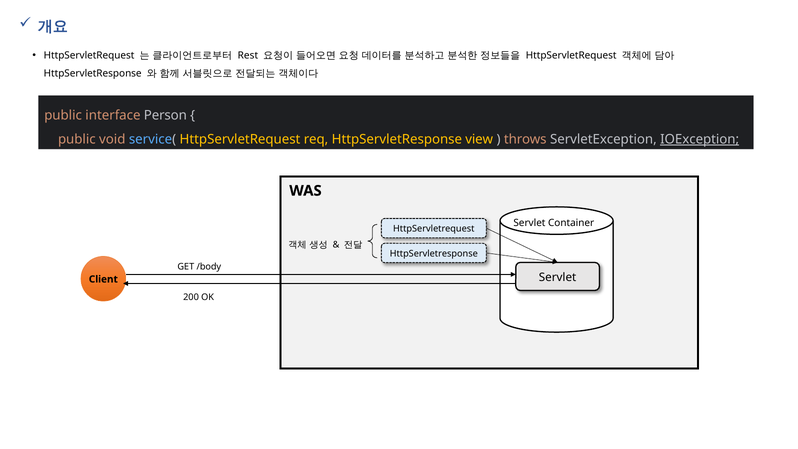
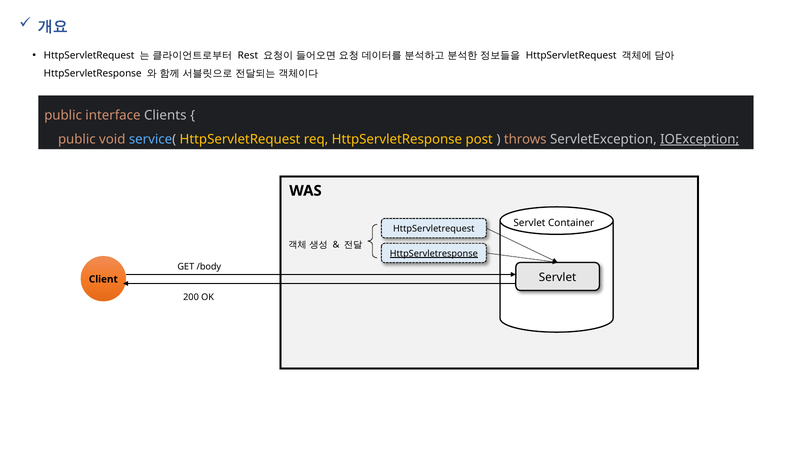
Person: Person -> Clients
view: view -> post
HttpServletresponse at (434, 254) underline: none -> present
